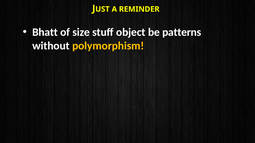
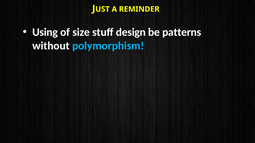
Bhatt: Bhatt -> Using
object: object -> design
polymorphism colour: yellow -> light blue
